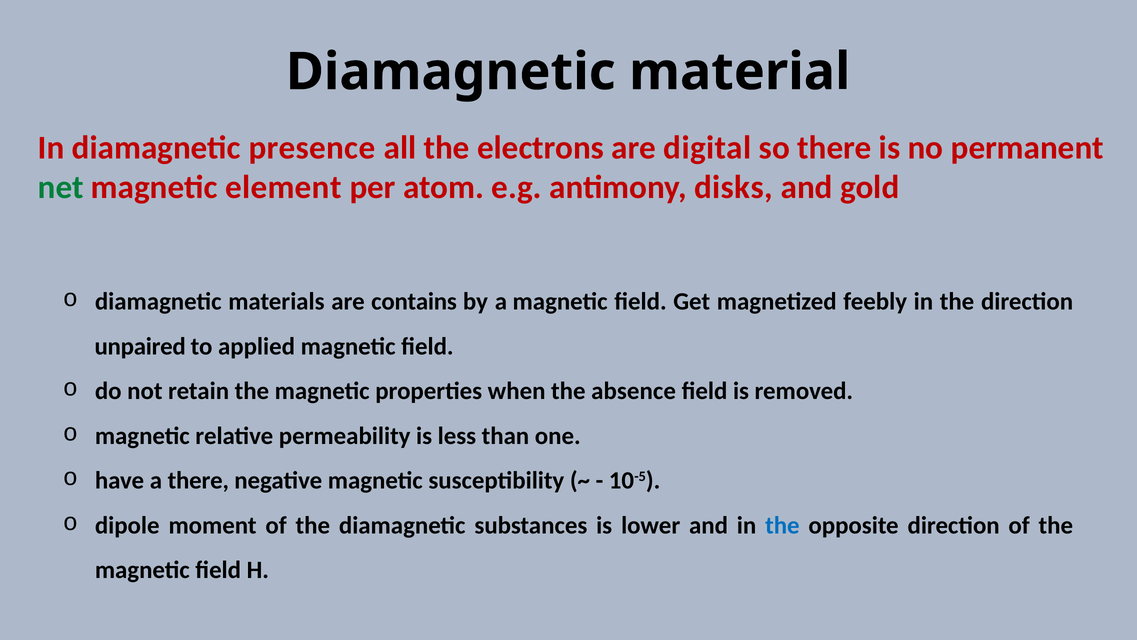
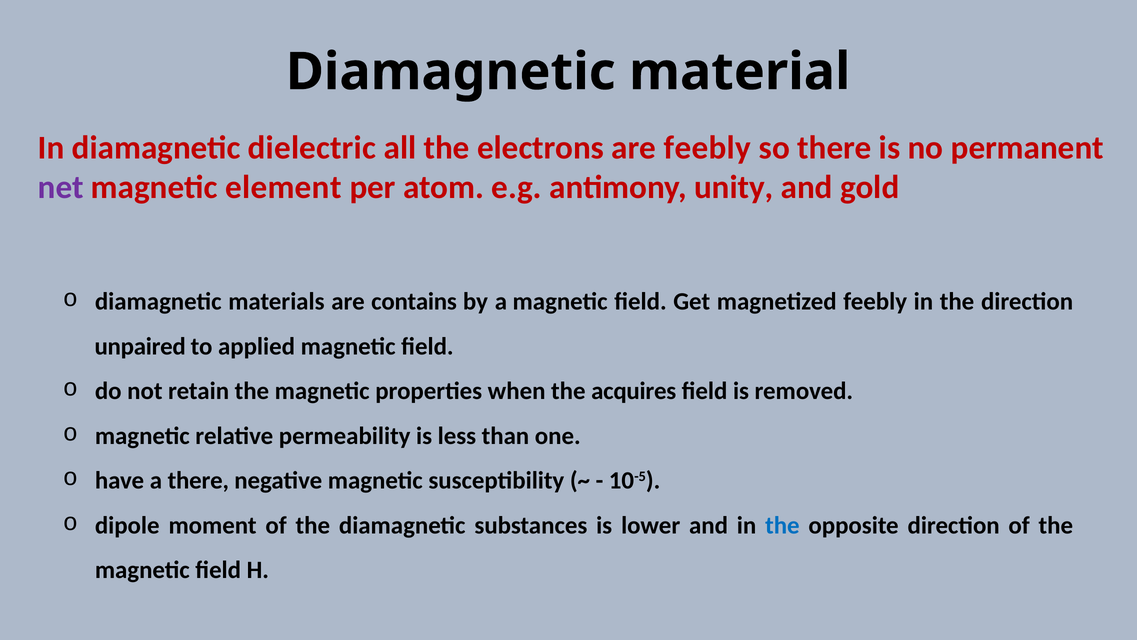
presence: presence -> dielectric
are digital: digital -> feebly
net colour: green -> purple
disks: disks -> unity
absence: absence -> acquires
